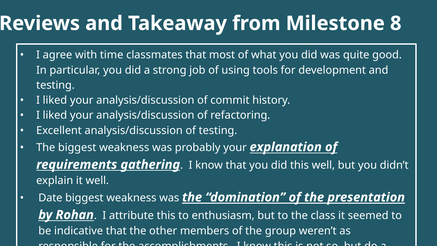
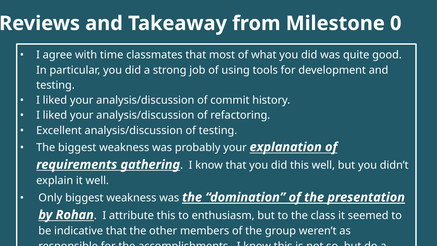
8: 8 -> 0
Date: Date -> Only
